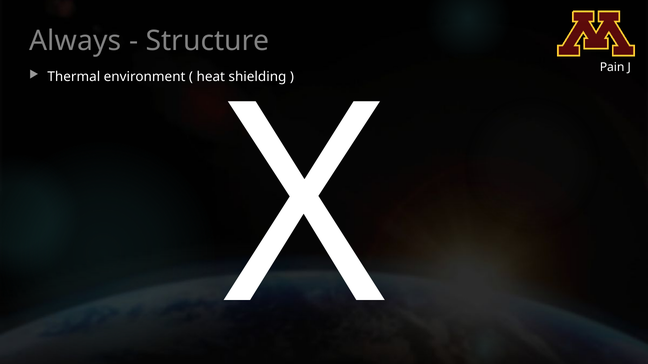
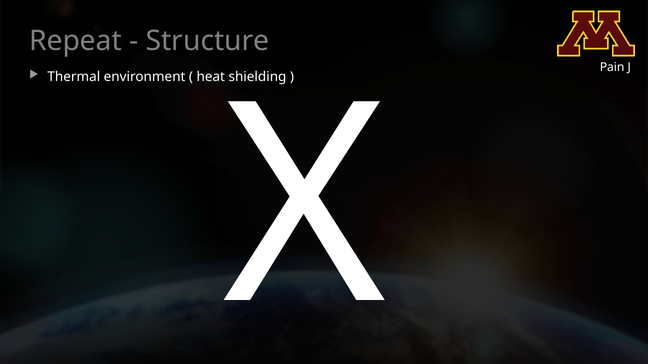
Always: Always -> Repeat
